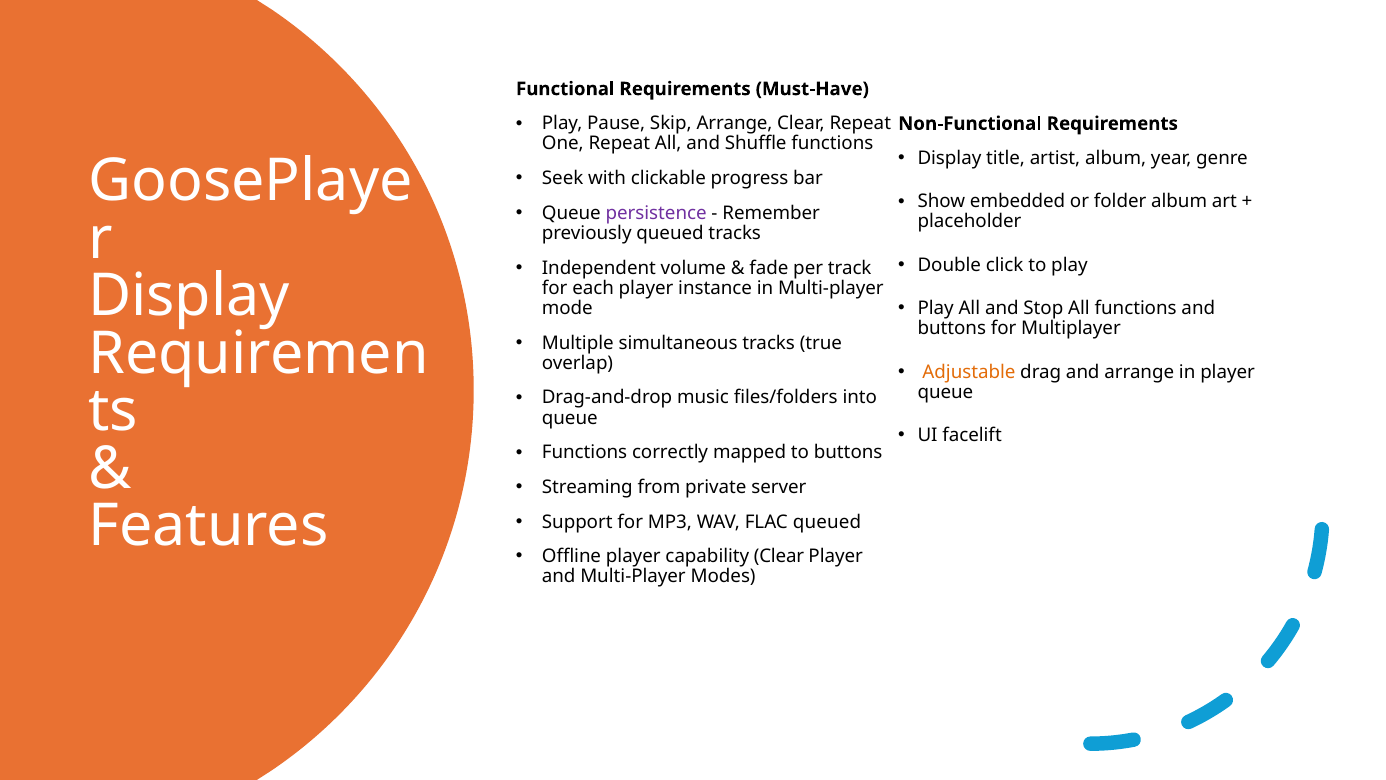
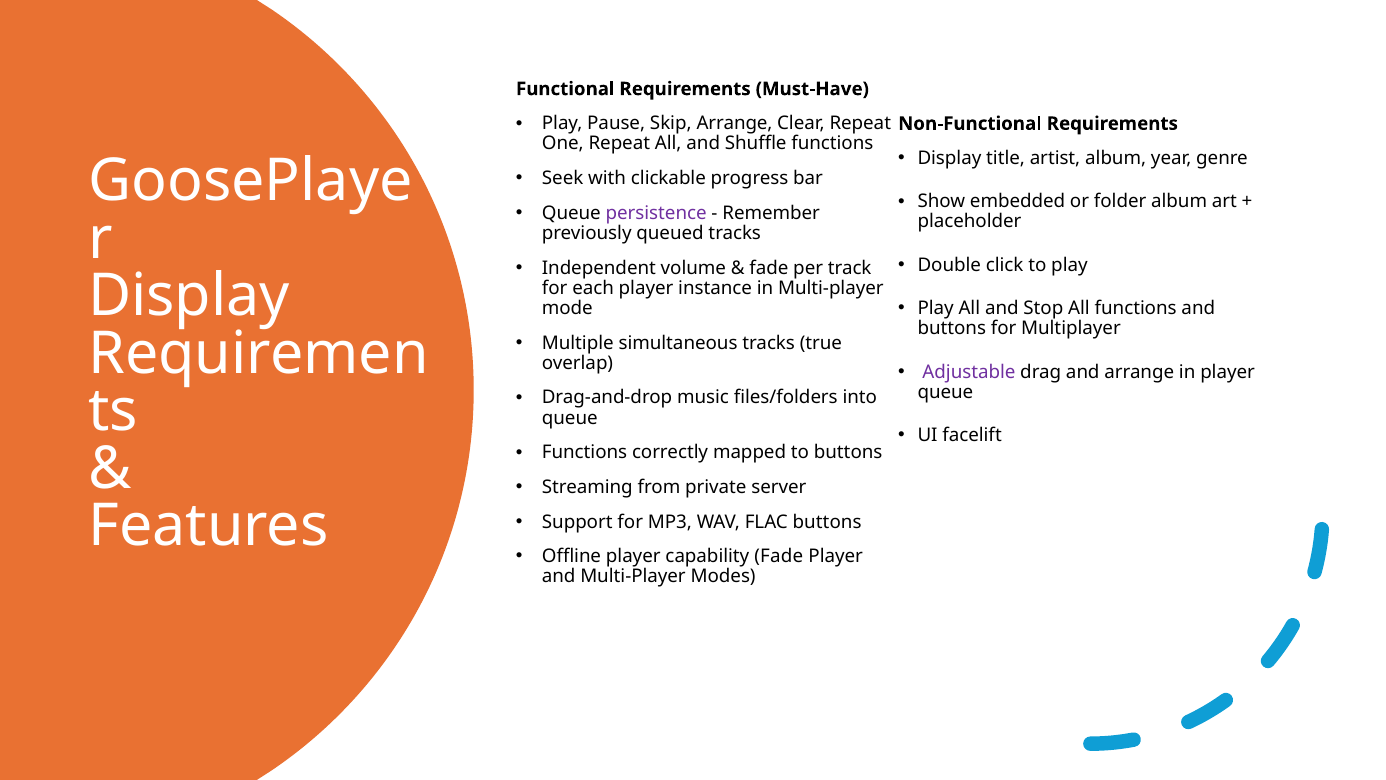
Adjustable colour: orange -> purple
FLAC queued: queued -> buttons
capability Clear: Clear -> Fade
